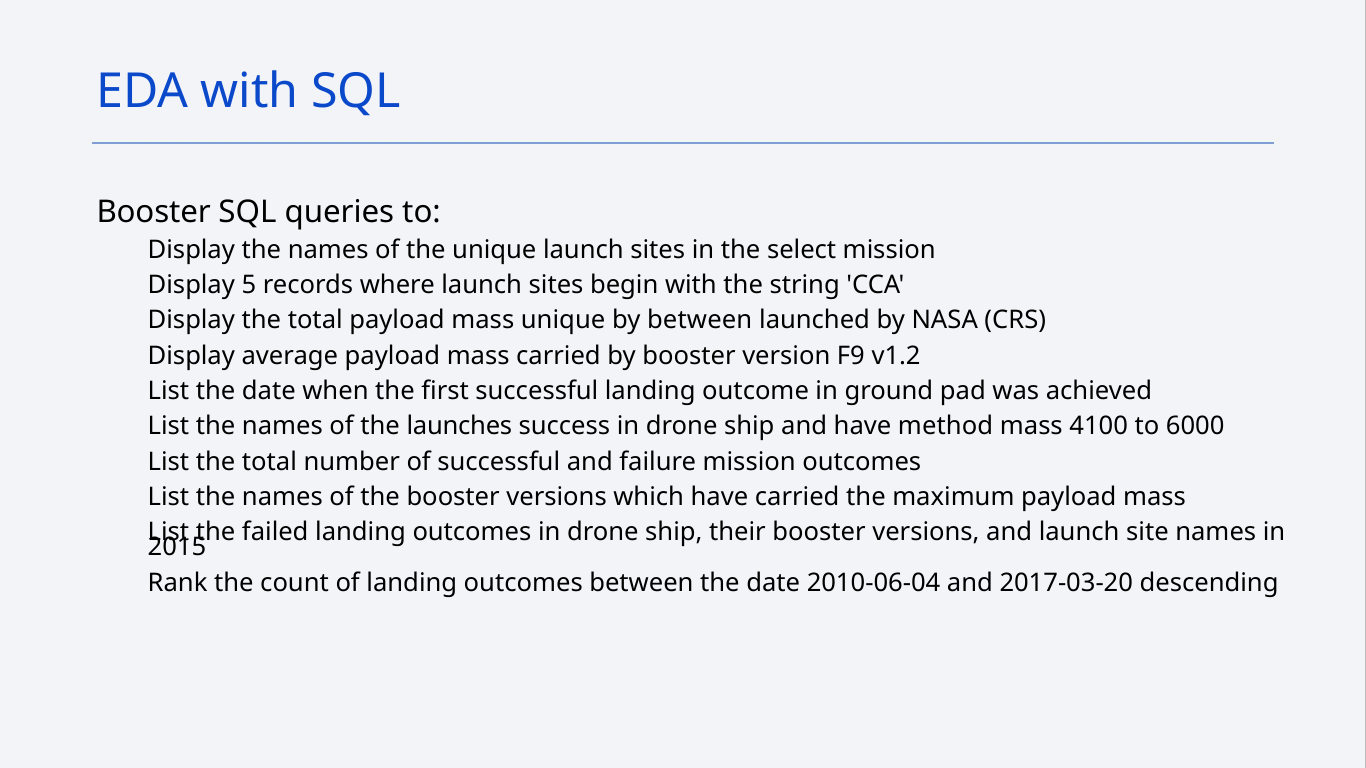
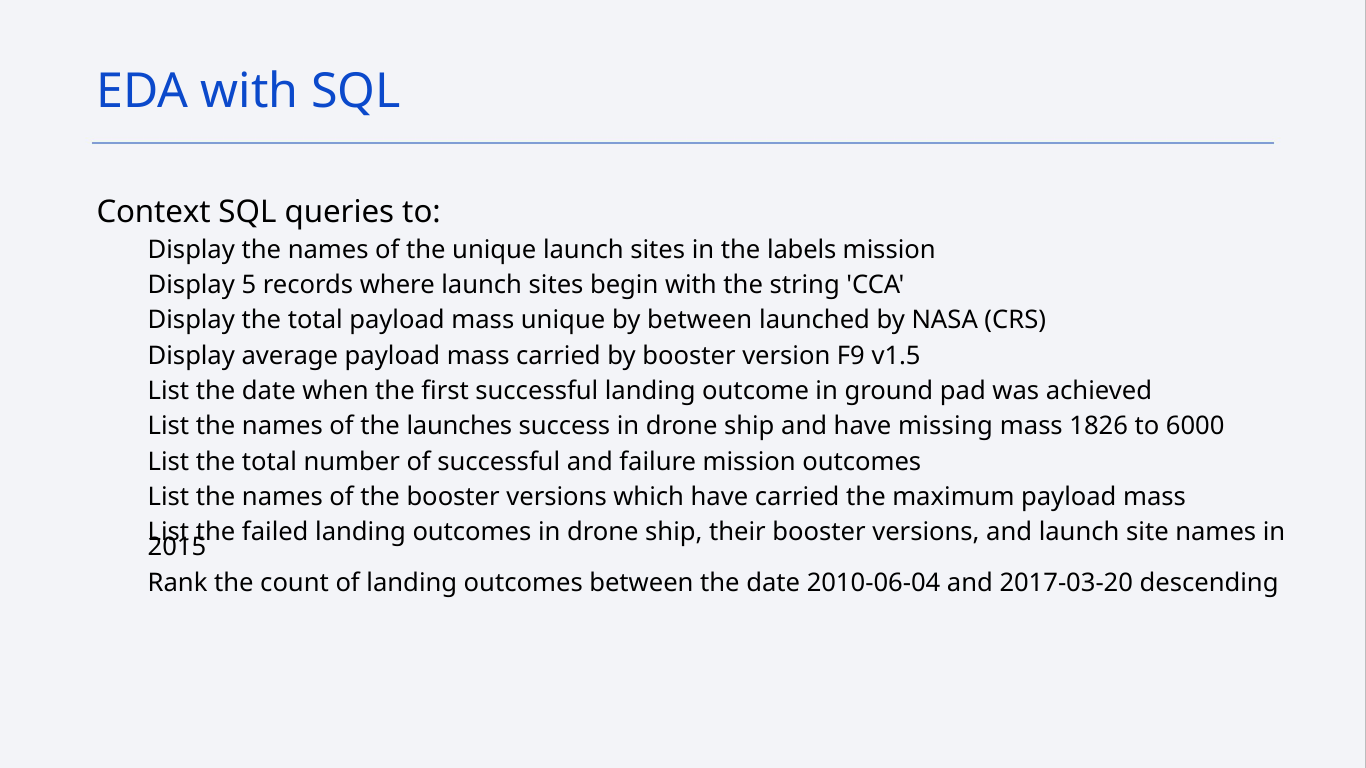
Booster at (154, 212): Booster -> Context
select: select -> labels
v1.2: v1.2 -> v1.5
method: method -> missing
4100: 4100 -> 1826
